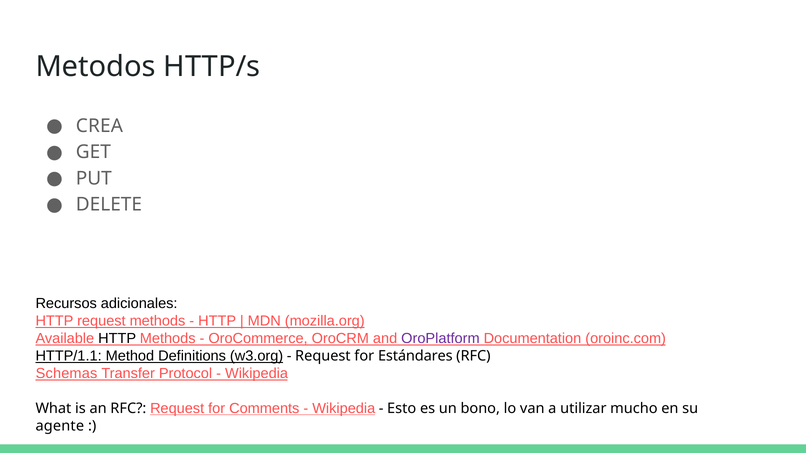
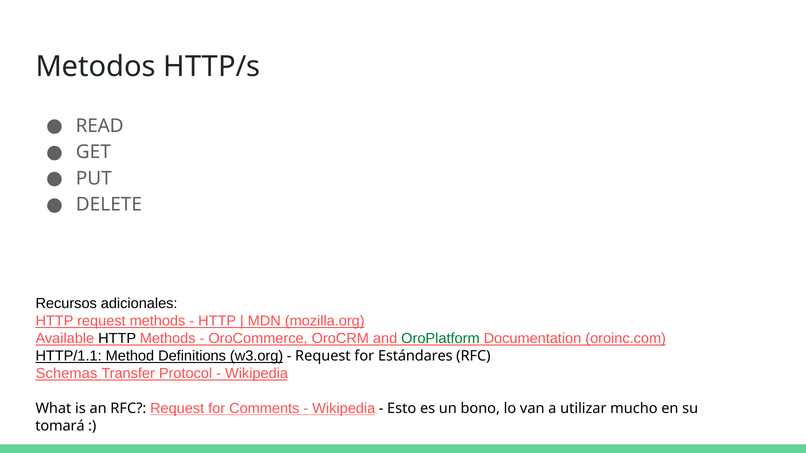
CREA: CREA -> READ
OroPlatform colour: purple -> green
agente: agente -> tomará
